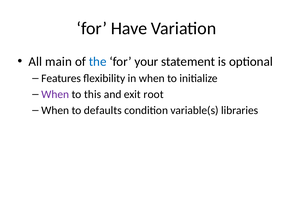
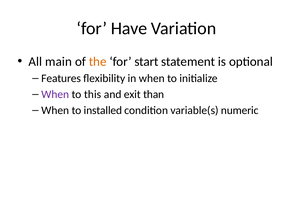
the colour: blue -> orange
your: your -> start
root: root -> than
defaults: defaults -> installed
libraries: libraries -> numeric
